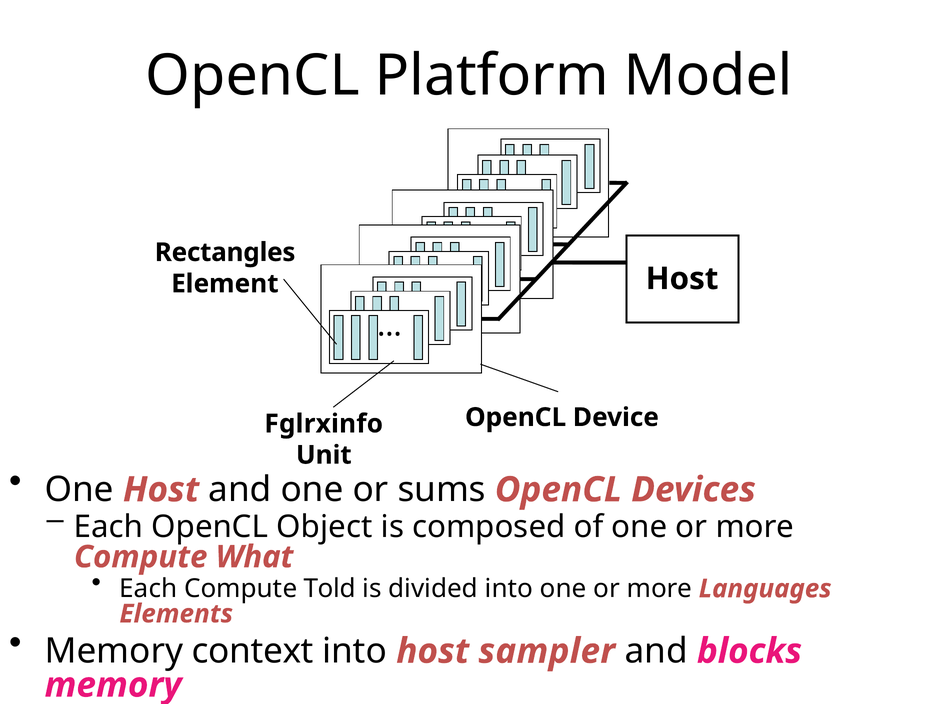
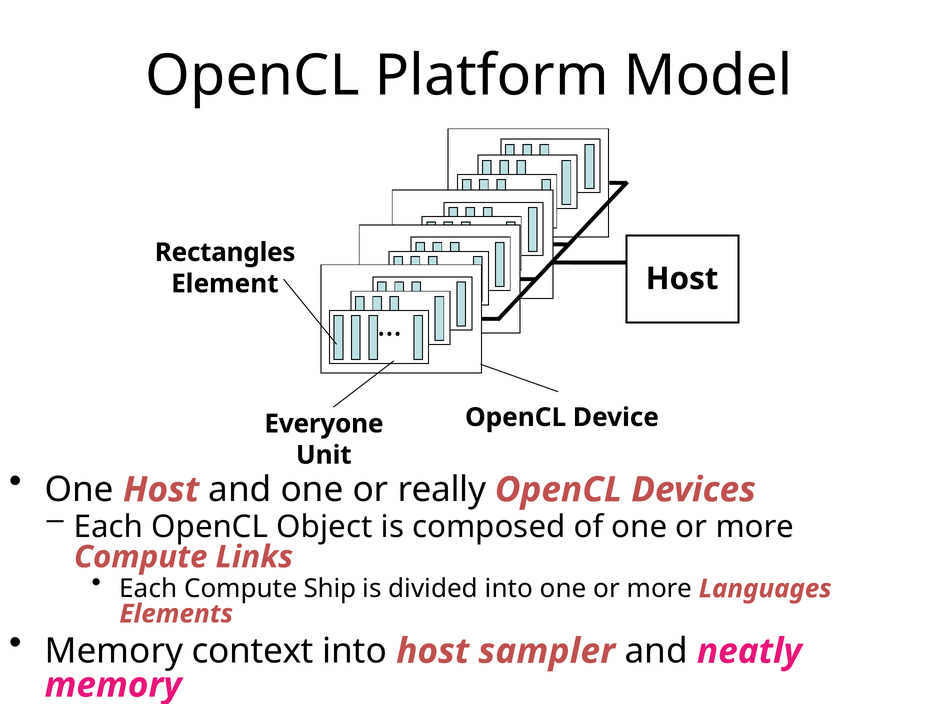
Fglrxinfo: Fglrxinfo -> Everyone
sums: sums -> really
What: What -> Links
Told: Told -> Ship
blocks: blocks -> neatly
